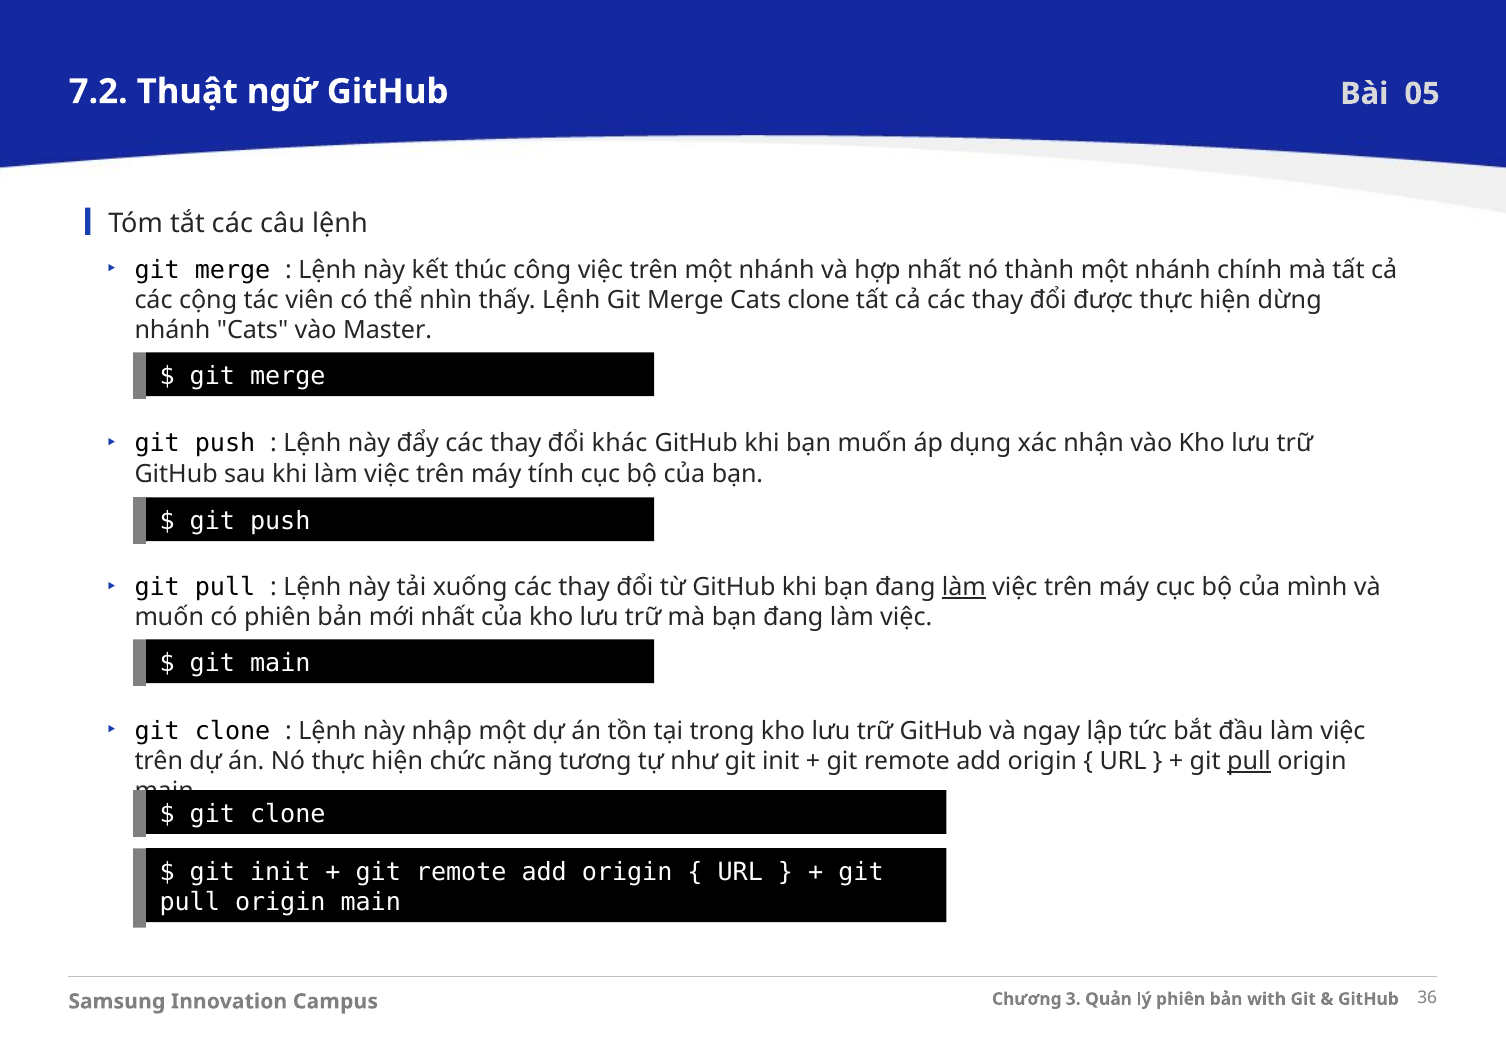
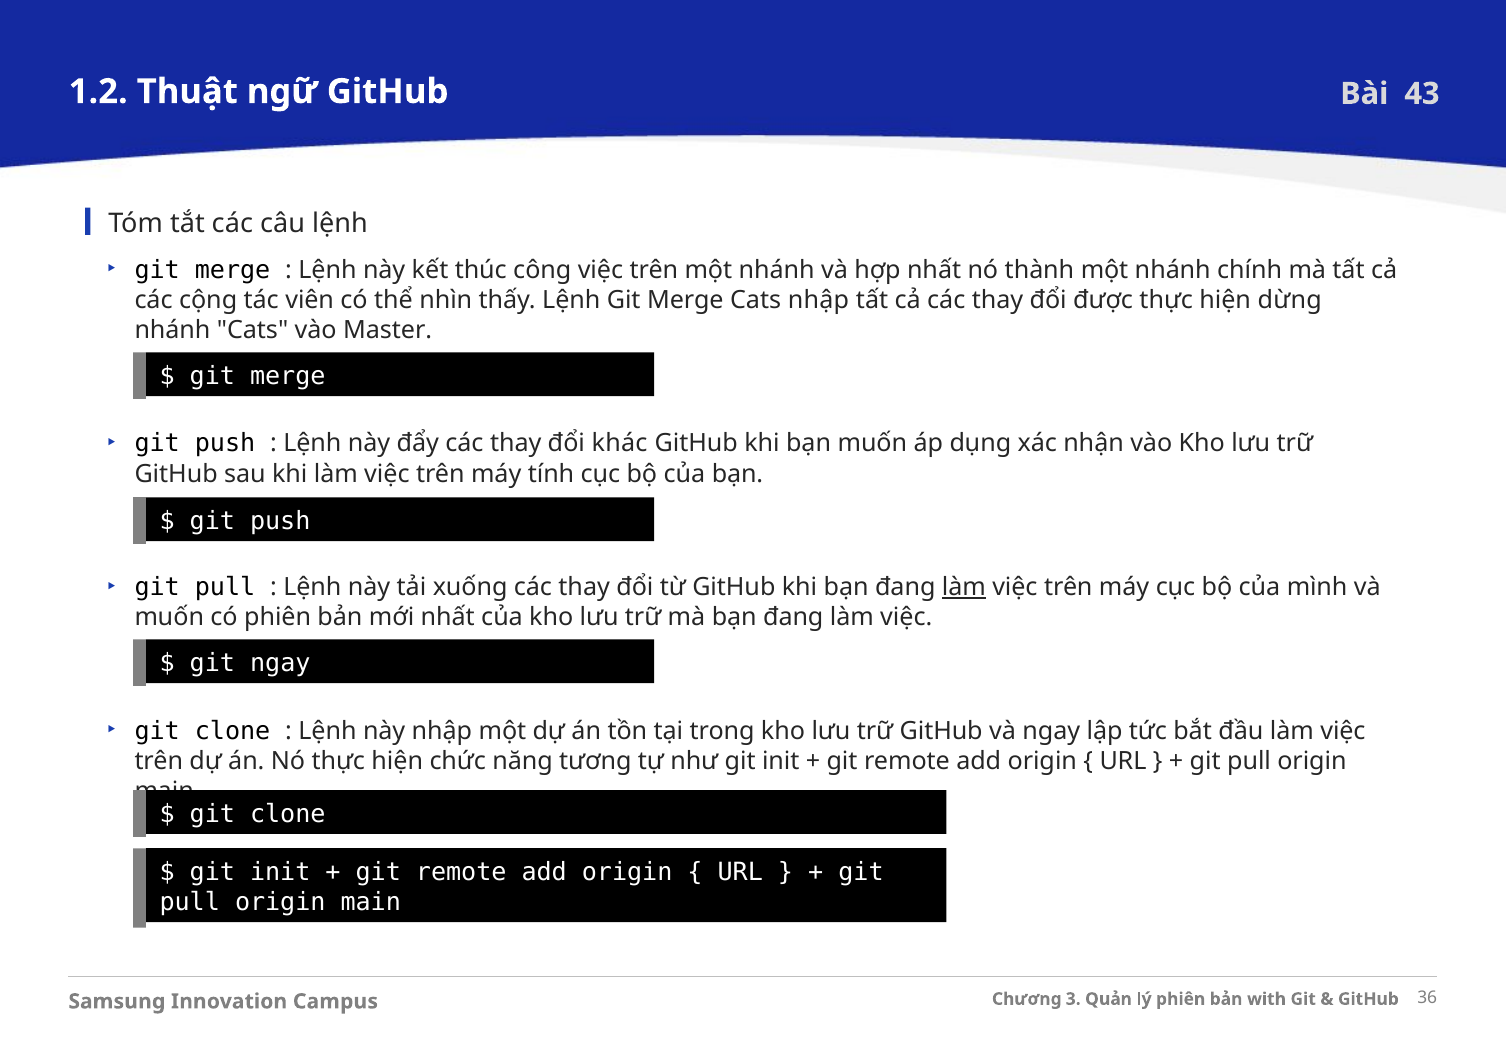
7.2: 7.2 -> 1.2
05: 05 -> 43
Cats clone: clone -> nhập
git main: main -> ngay
pull at (1249, 762) underline: present -> none
